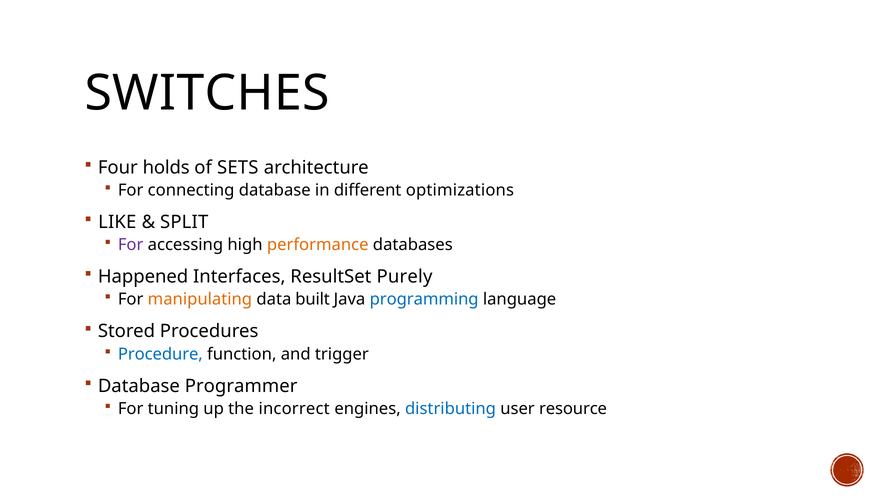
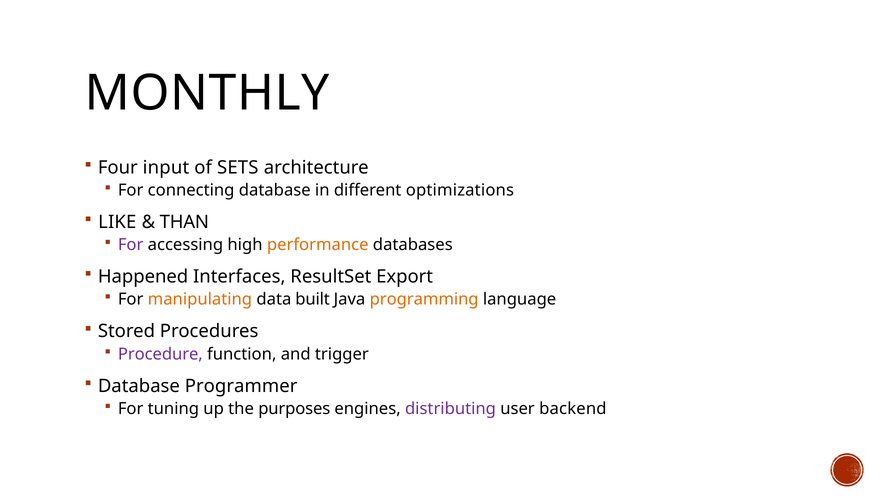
SWITCHES: SWITCHES -> MONTHLY
holds: holds -> input
SPLIT: SPLIT -> THAN
Purely: Purely -> Export
programming colour: blue -> orange
Procedure colour: blue -> purple
incorrect: incorrect -> purposes
distributing colour: blue -> purple
resource: resource -> backend
